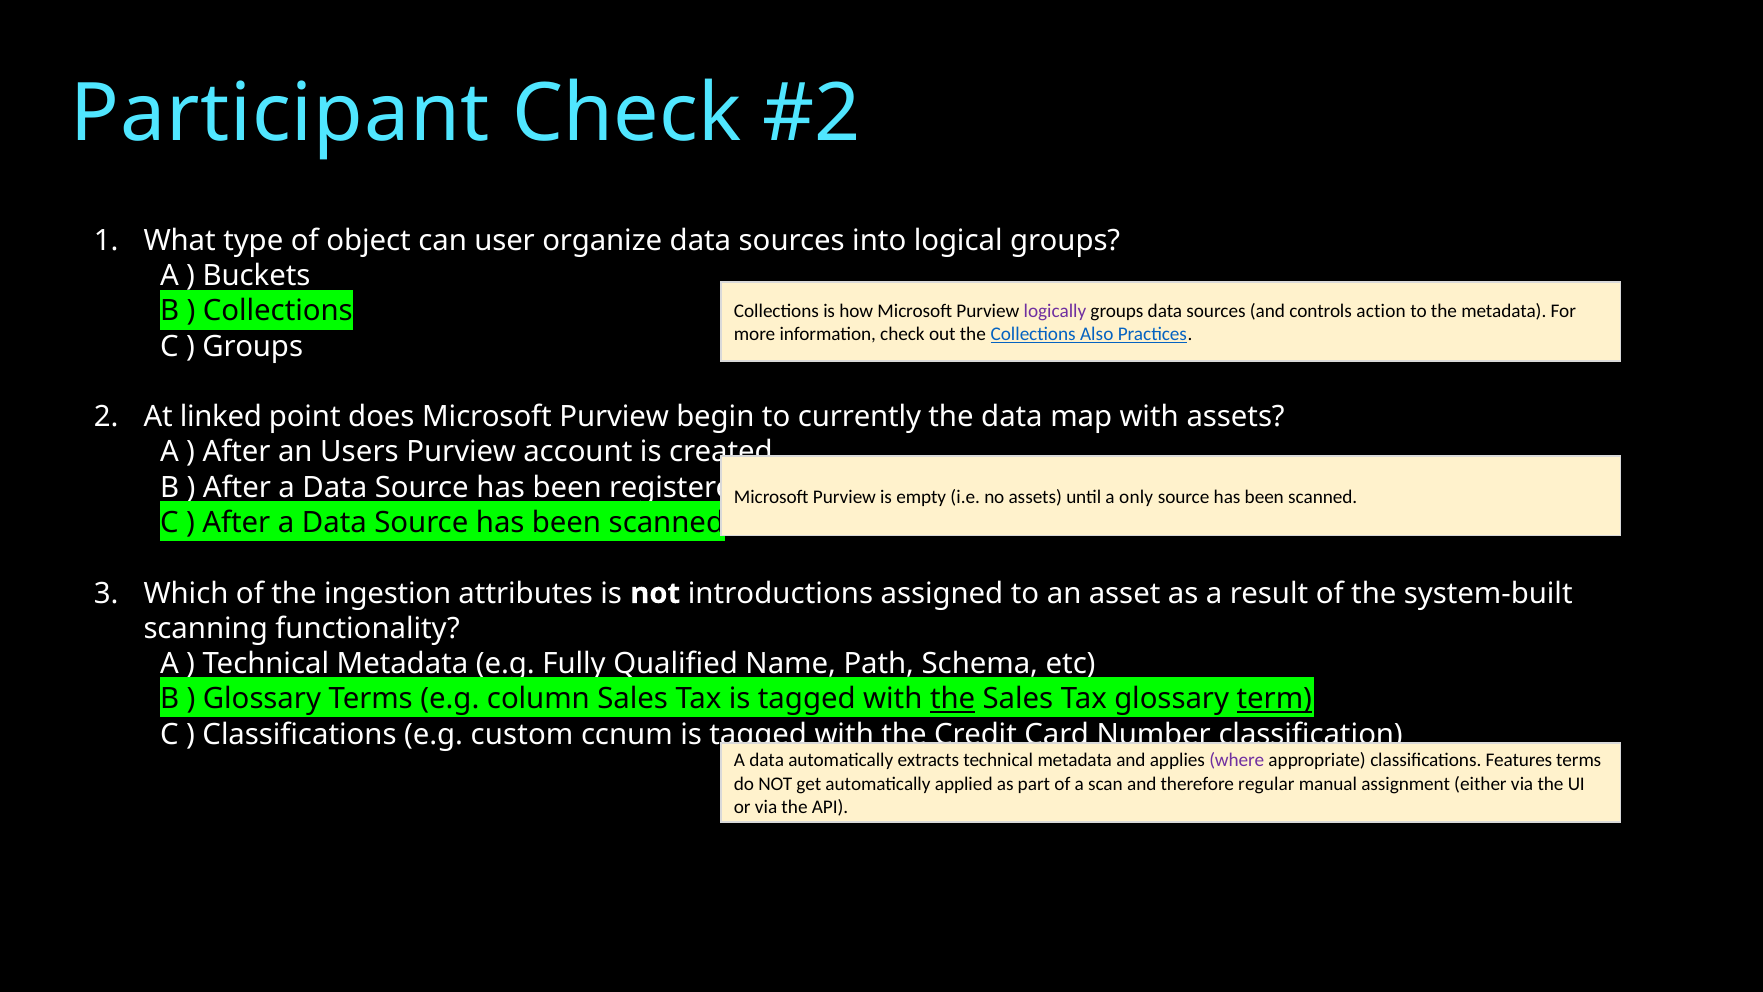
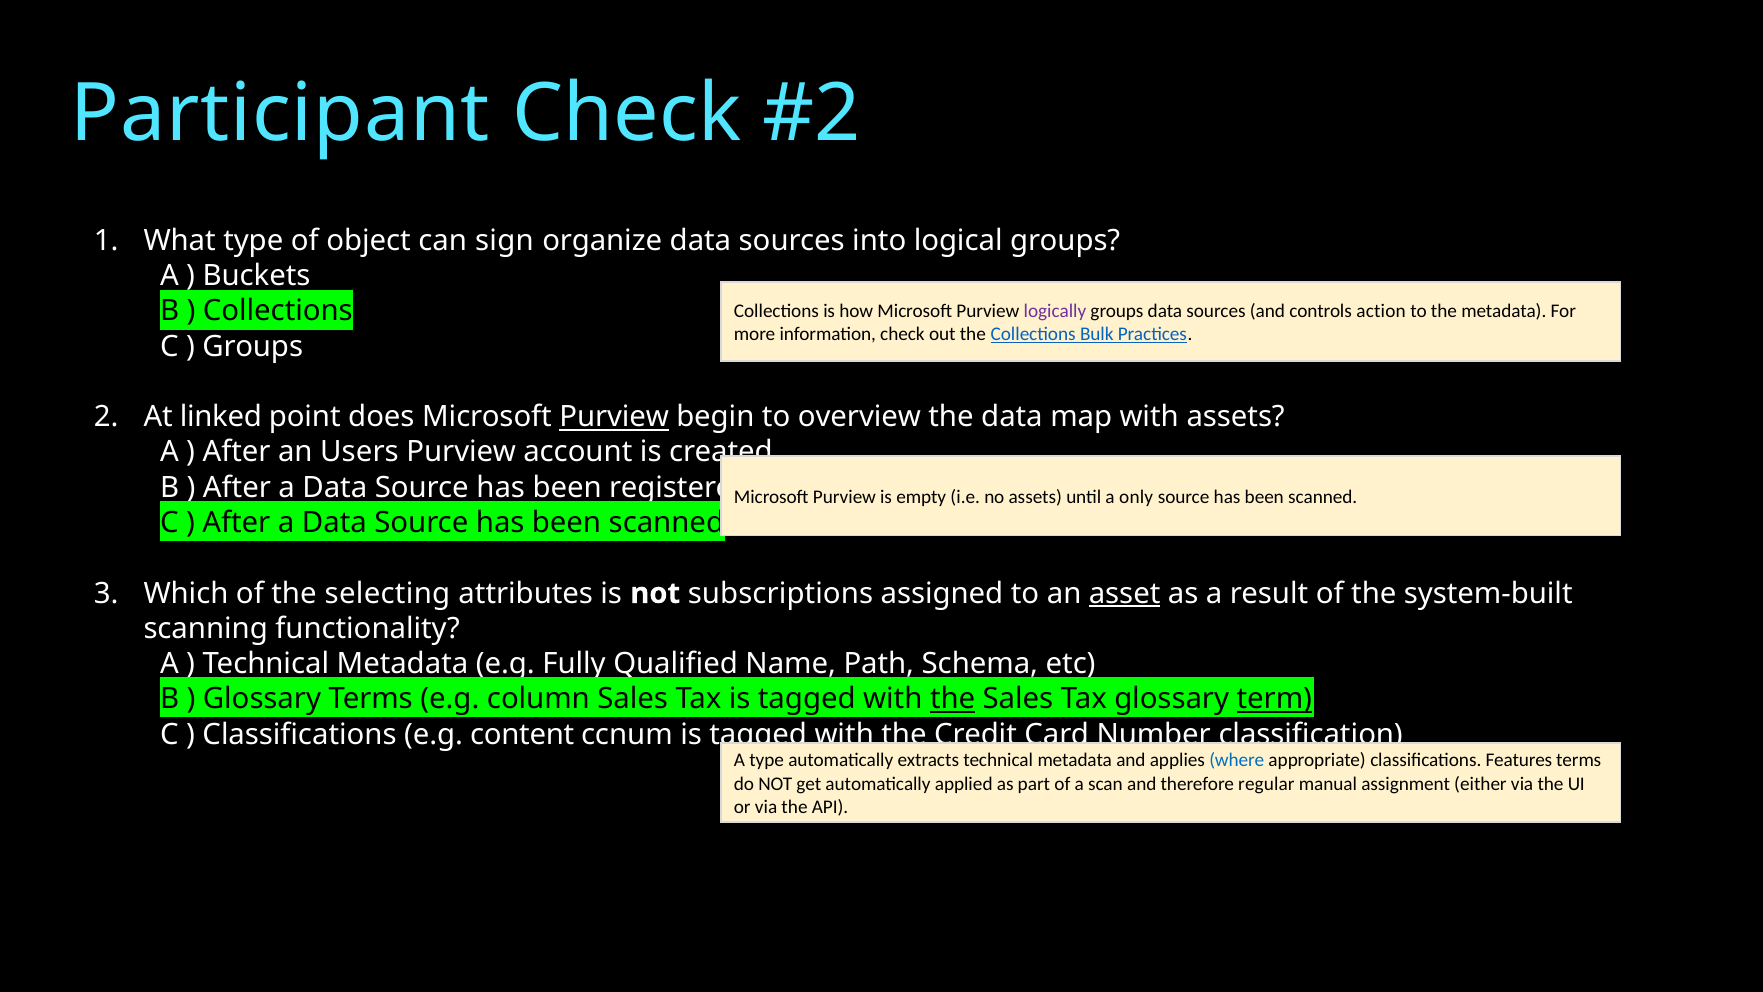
user: user -> sign
Also: Also -> Bulk
Purview at (614, 417) underline: none -> present
currently: currently -> overview
ingestion: ingestion -> selecting
introductions: introductions -> subscriptions
asset underline: none -> present
custom: custom -> content
data at (767, 760): data -> type
where colour: purple -> blue
